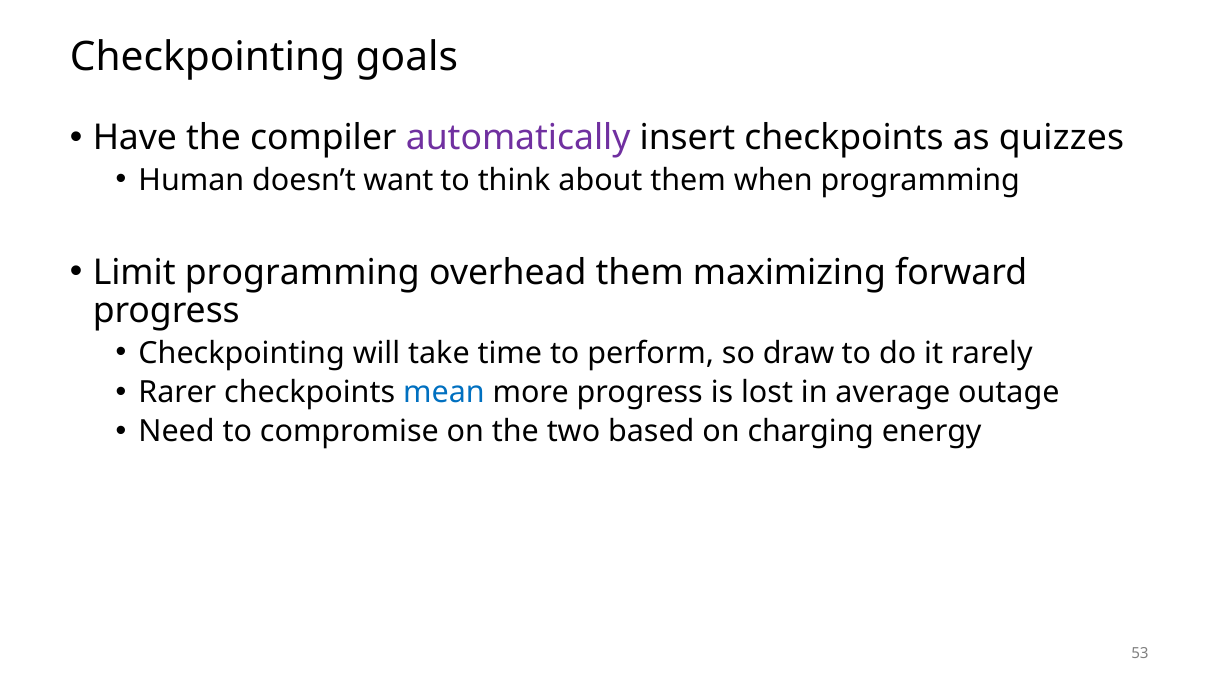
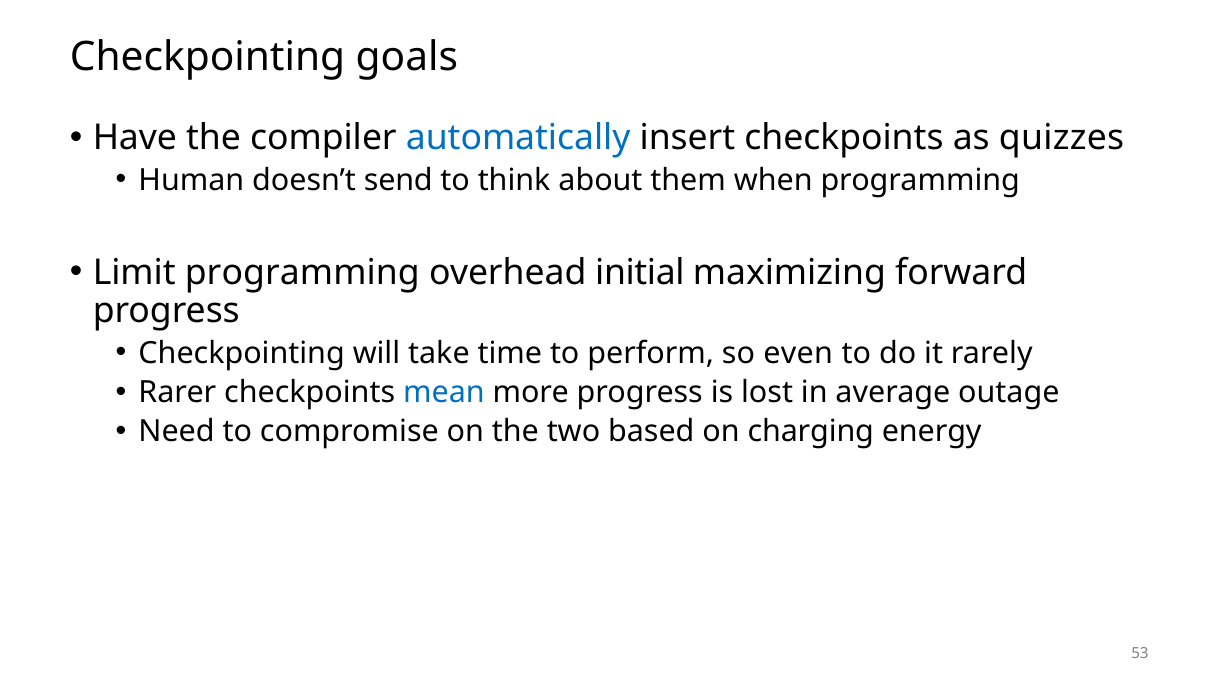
automatically colour: purple -> blue
want: want -> send
overhead them: them -> initial
draw: draw -> even
